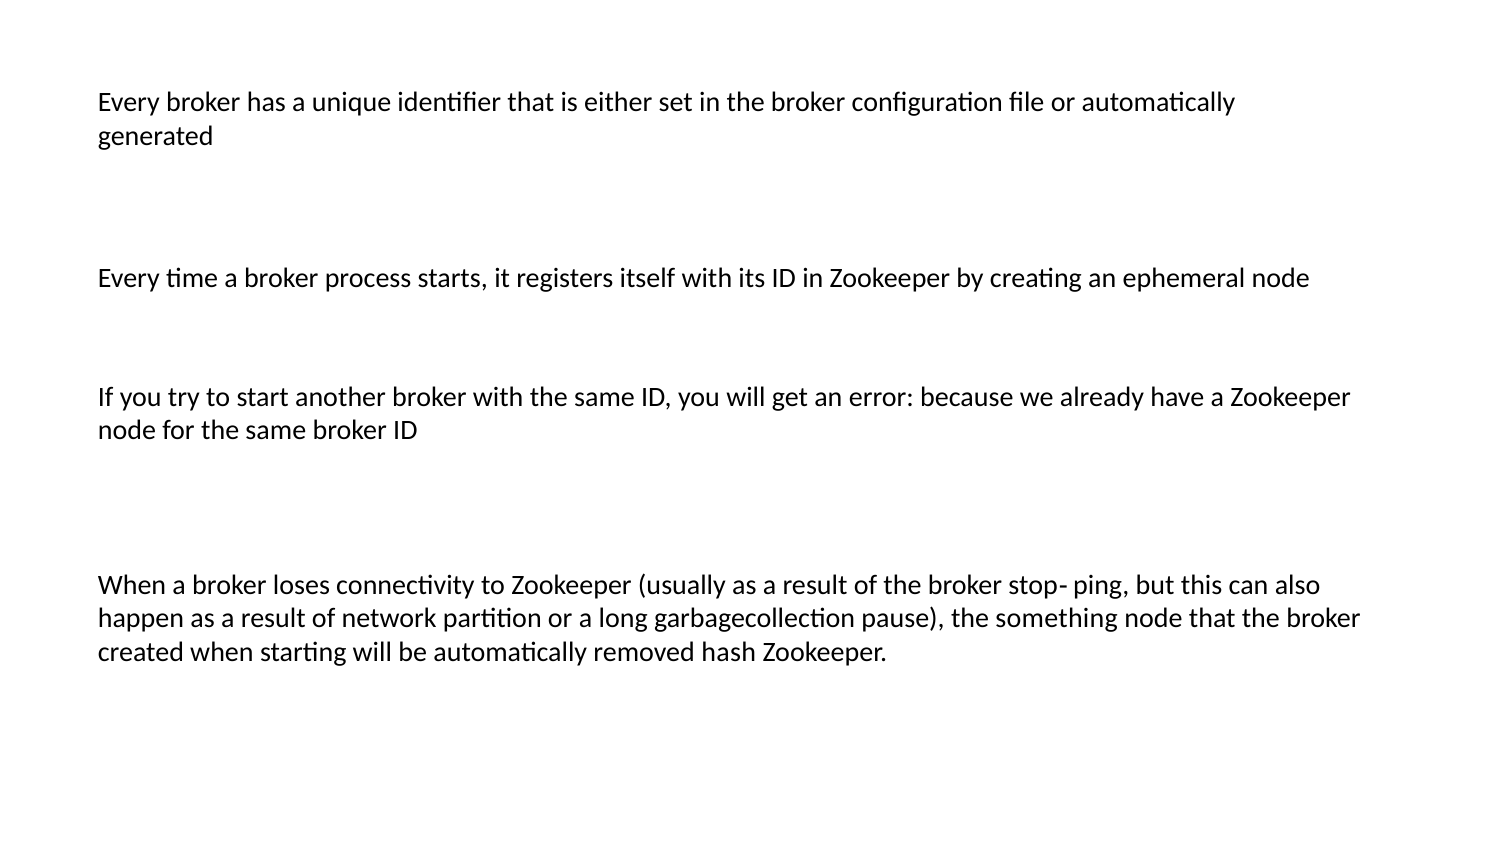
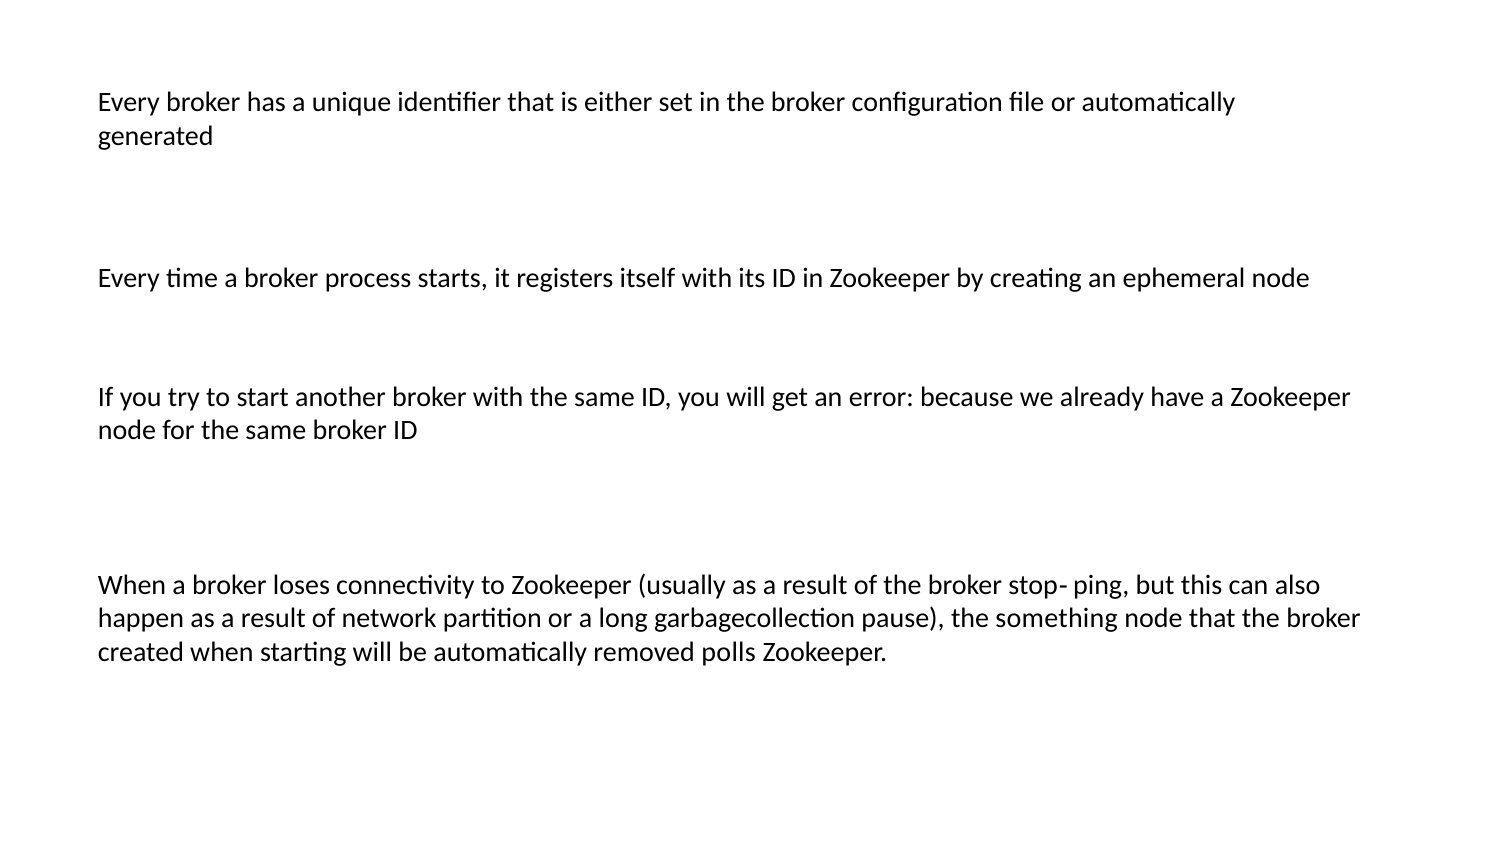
hash: hash -> polls
